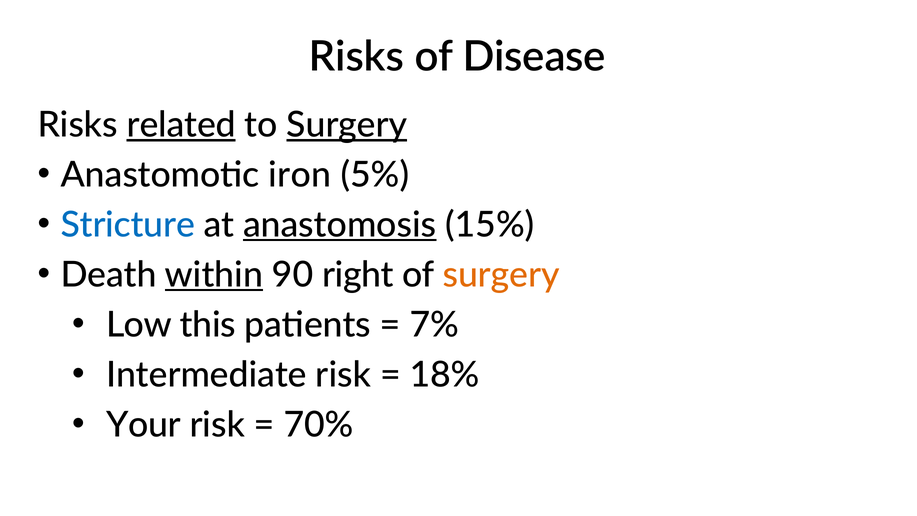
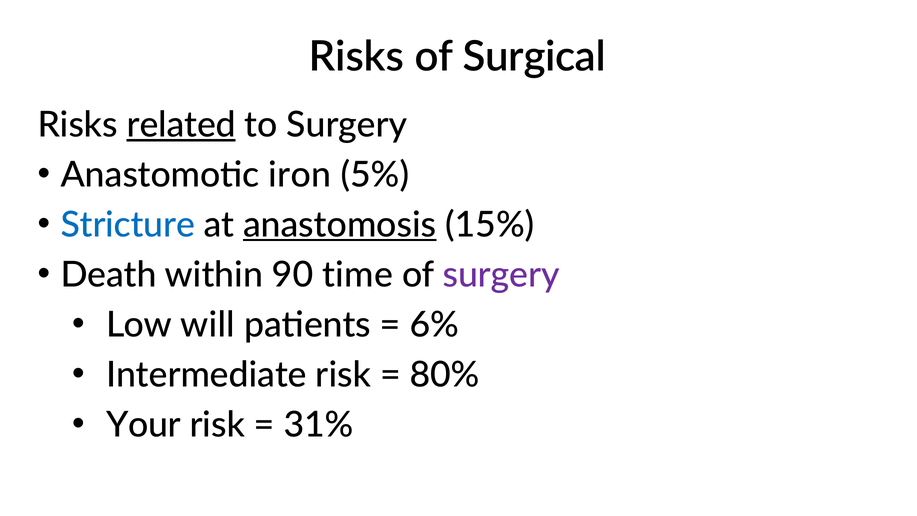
Disease: Disease -> Surgical
Surgery at (347, 125) underline: present -> none
within underline: present -> none
right: right -> time
surgery at (501, 275) colour: orange -> purple
this: this -> will
7%: 7% -> 6%
18%: 18% -> 80%
70%: 70% -> 31%
